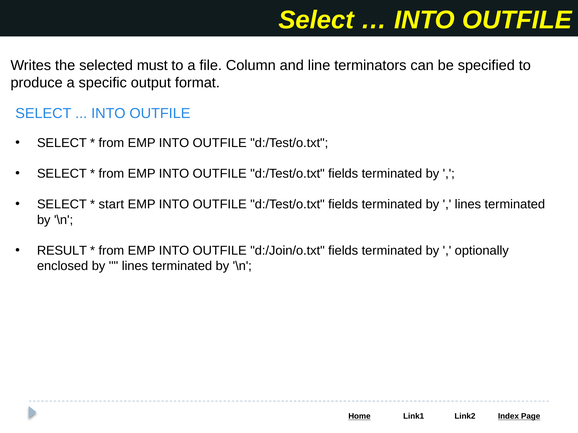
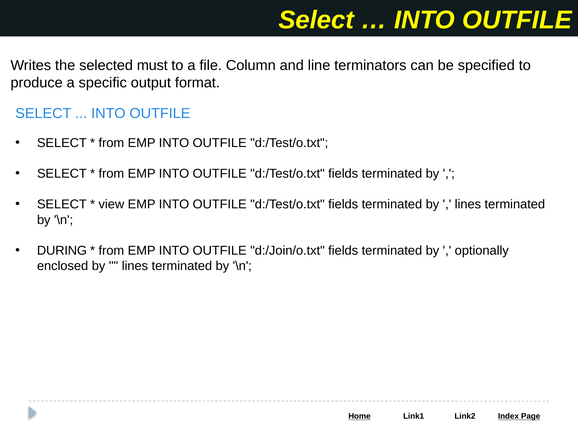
start: start -> view
RESULT: RESULT -> DURING
